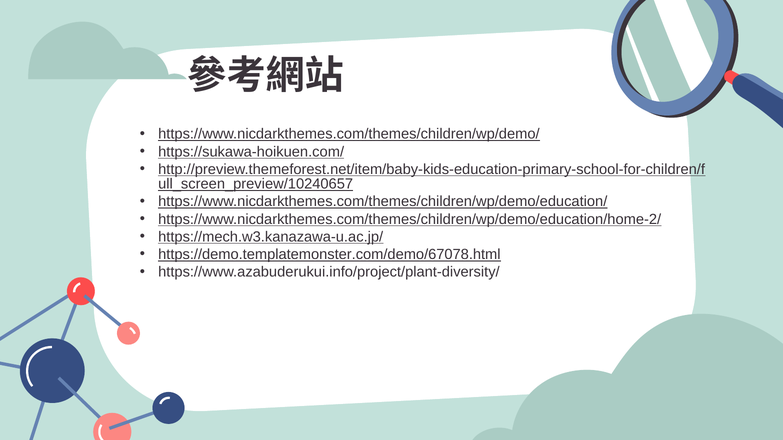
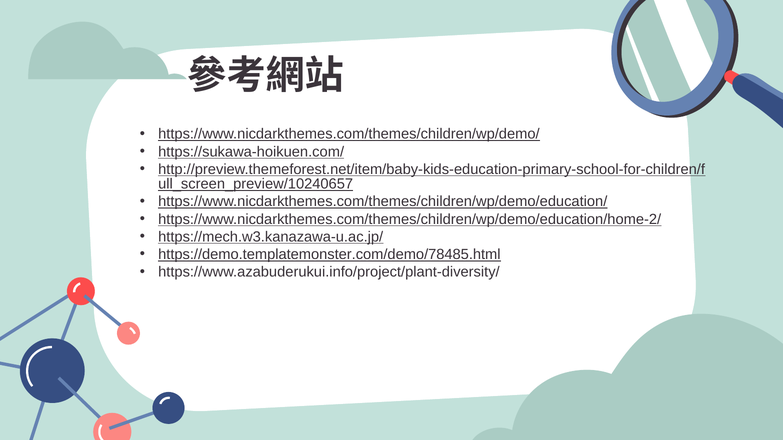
https://demo.templatemonster.com/demo/67078.html: https://demo.templatemonster.com/demo/67078.html -> https://demo.templatemonster.com/demo/78485.html
